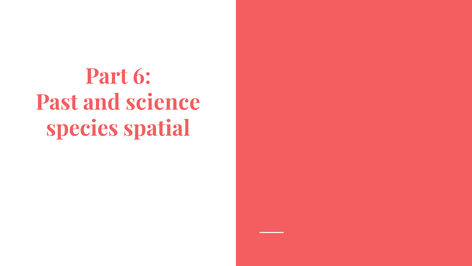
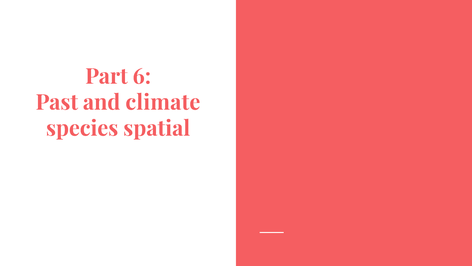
science: science -> climate
